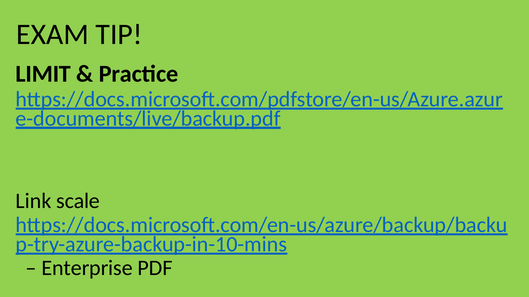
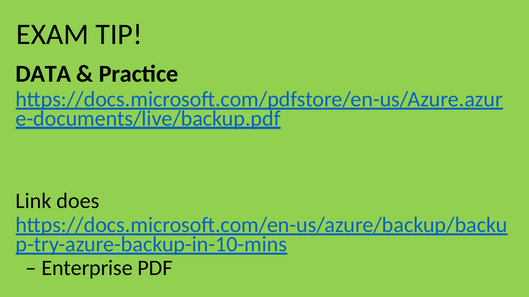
LIMIT: LIMIT -> DATA
scale: scale -> does
